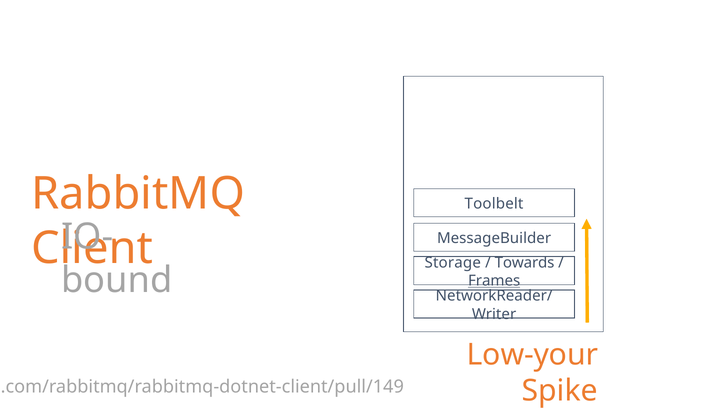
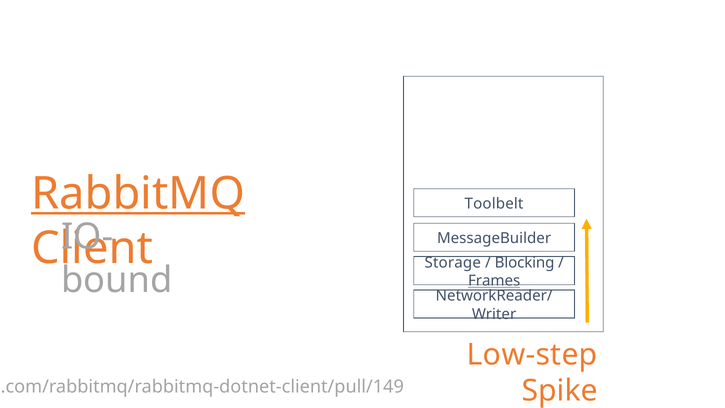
RabbitMQ underline: none -> present
Towards: Towards -> Blocking
Low-your: Low-your -> Low-step
